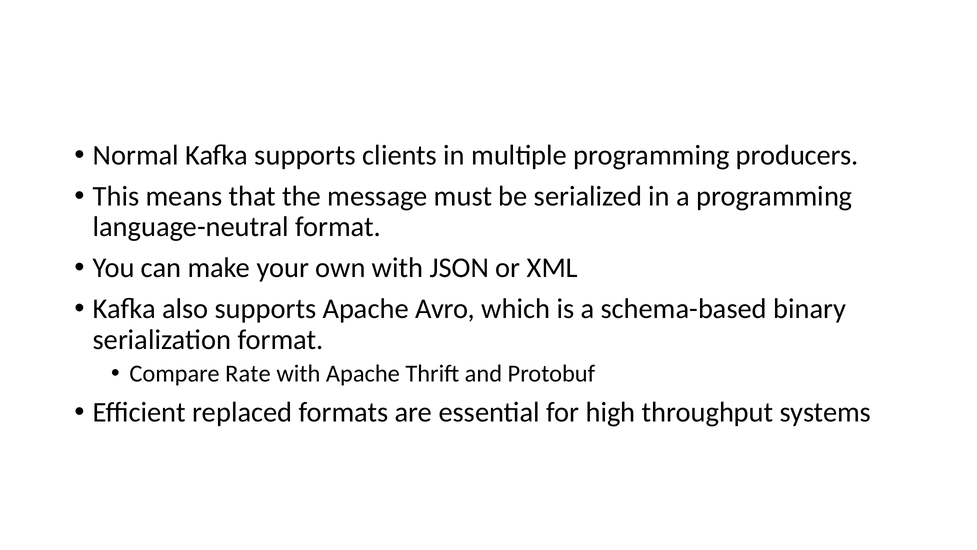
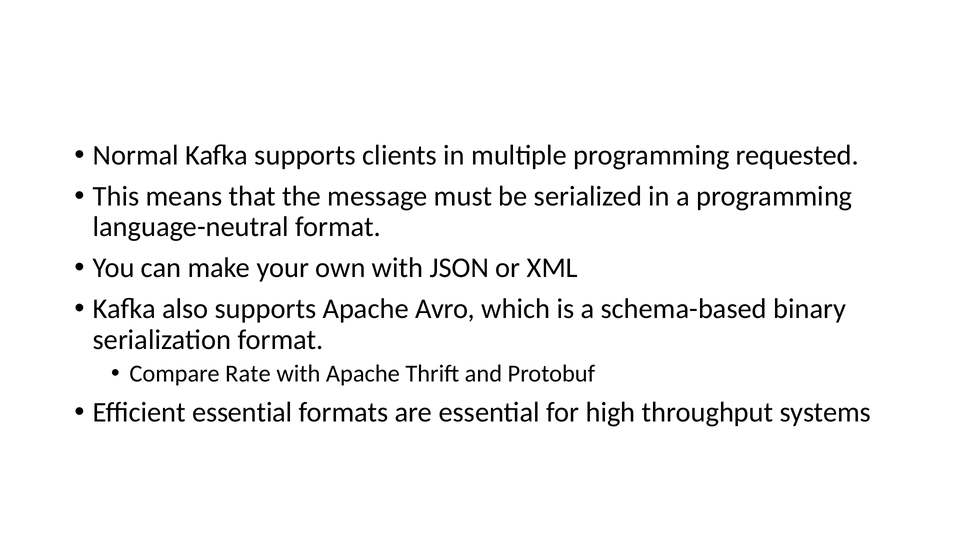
producers: producers -> requested
Efficient replaced: replaced -> essential
